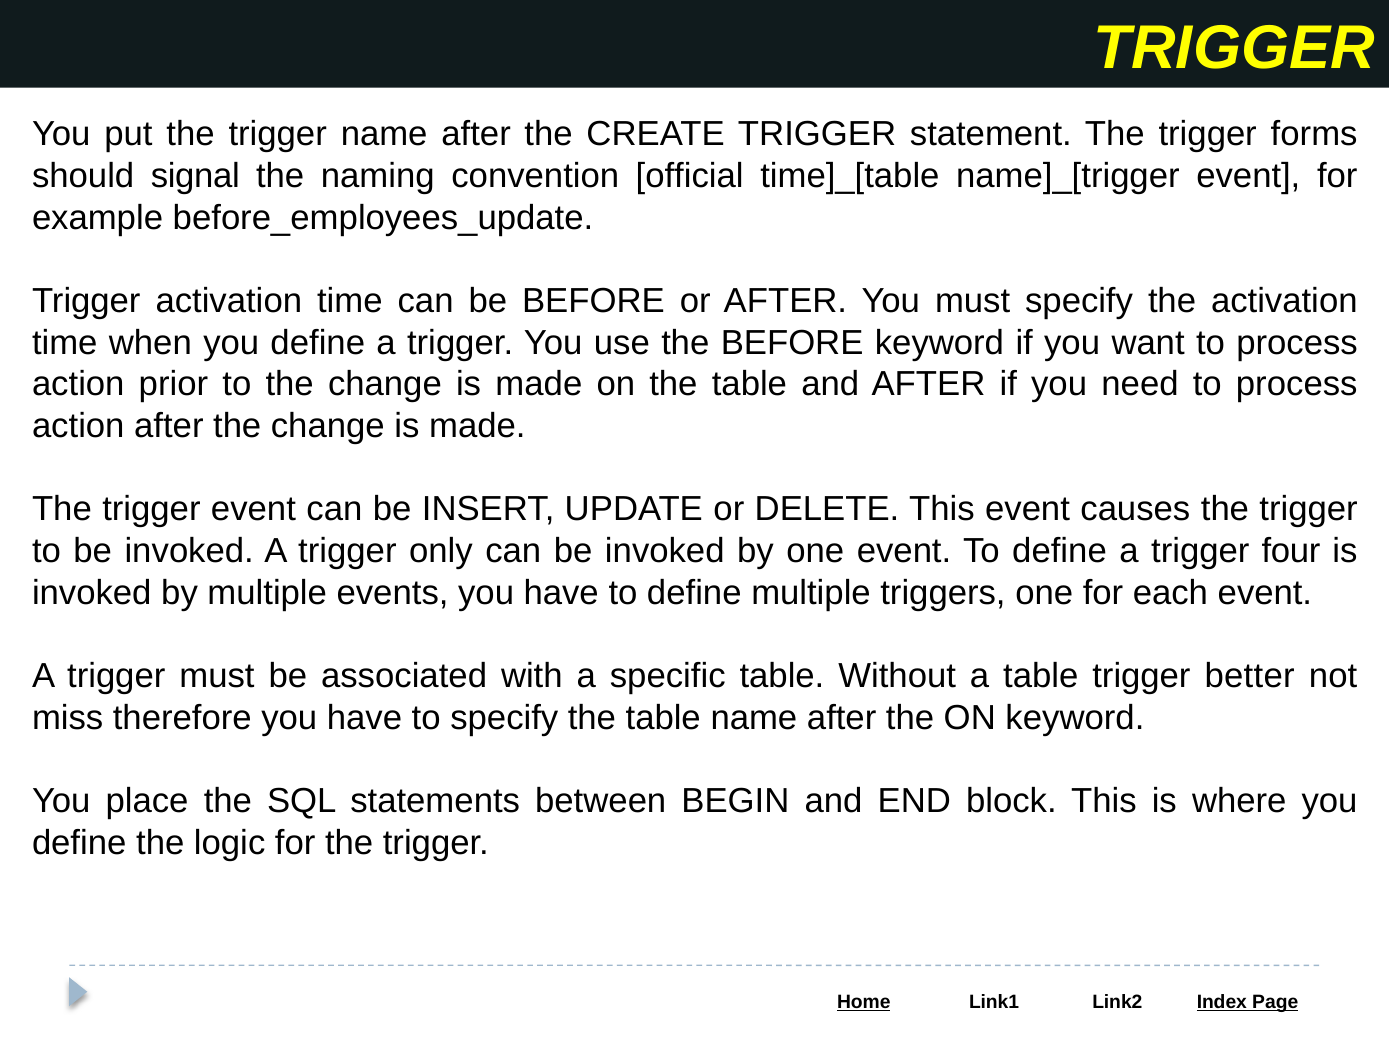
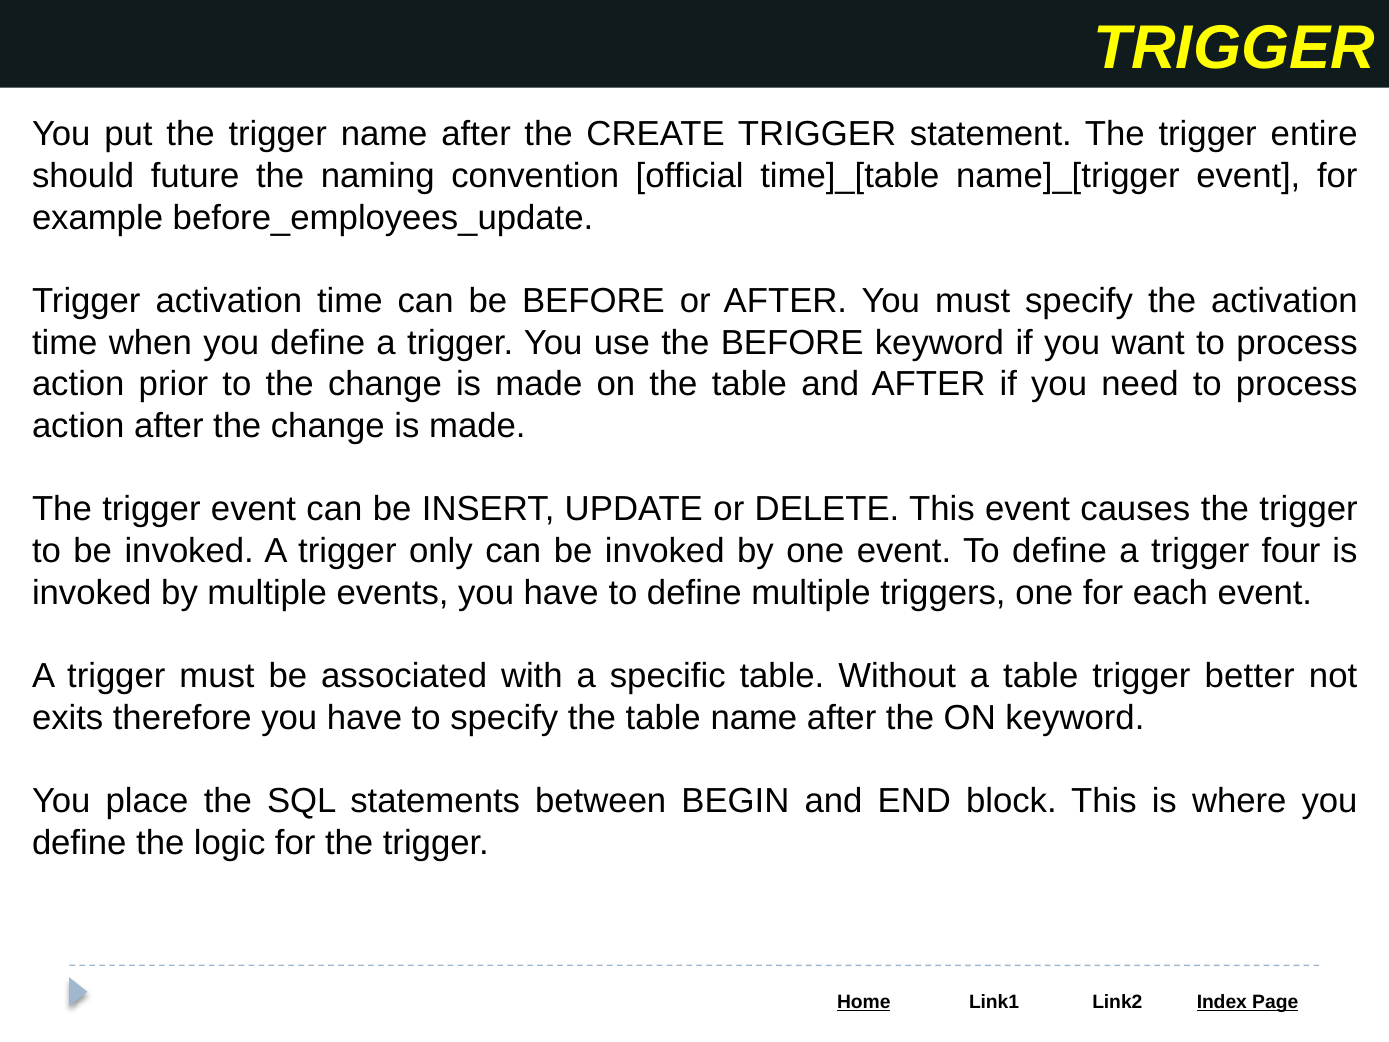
forms: forms -> entire
signal: signal -> future
miss: miss -> exits
